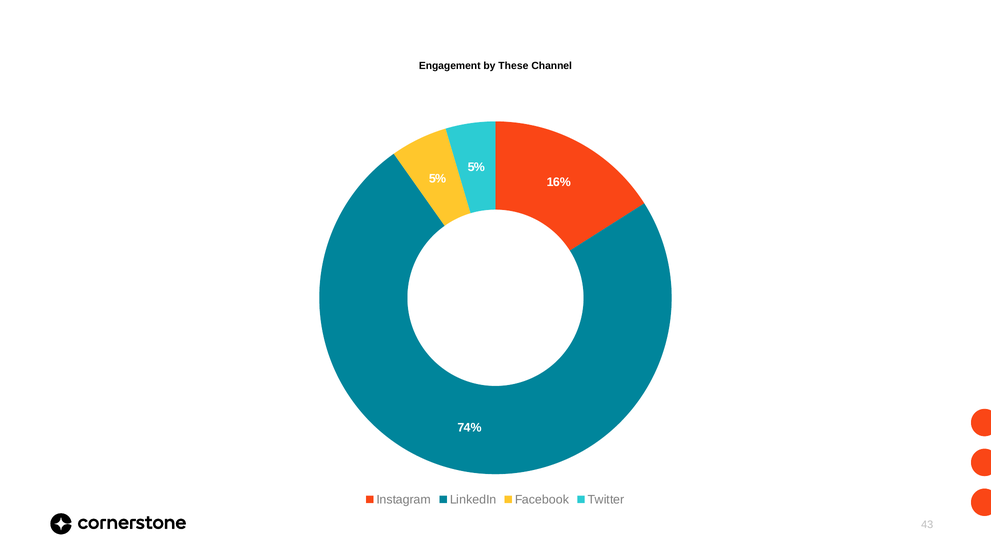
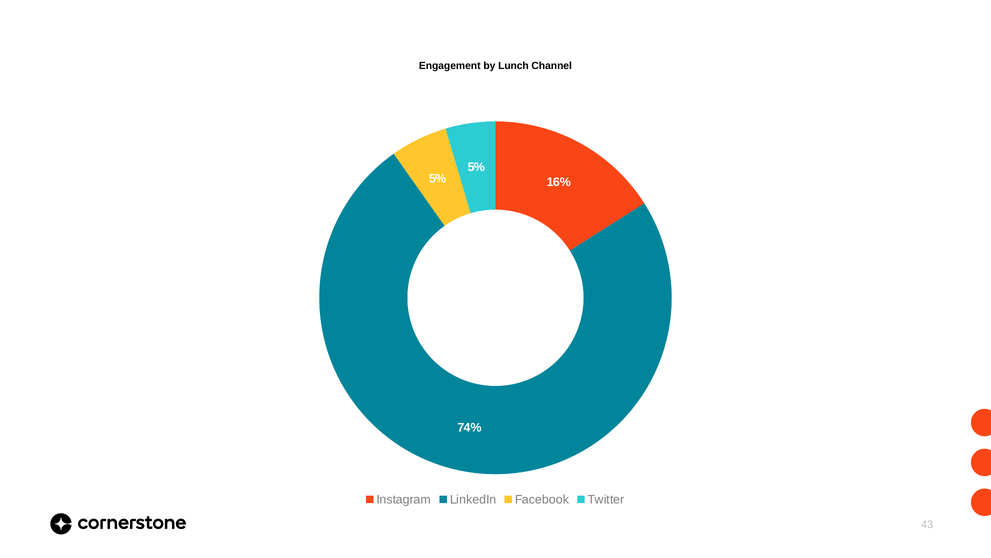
These: These -> Lunch
